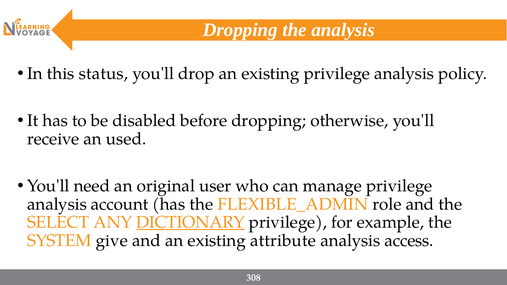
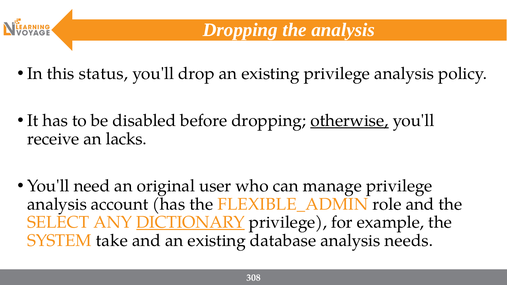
otherwise underline: none -> present
used: used -> lacks
give: give -> take
attribute: attribute -> database
access: access -> needs
